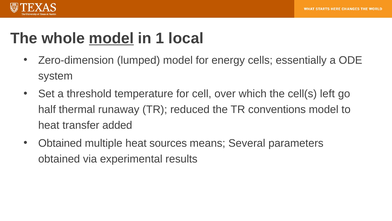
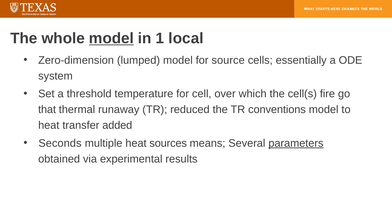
energy: energy -> source
left: left -> fire
half: half -> that
Obtained at (60, 143): Obtained -> Seconds
parameters underline: none -> present
